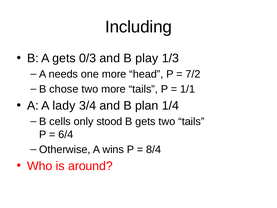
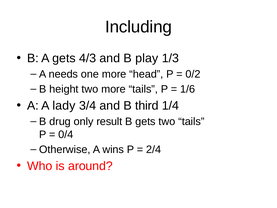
0/3: 0/3 -> 4/3
7/2: 7/2 -> 0/2
chose: chose -> height
1/1: 1/1 -> 1/6
plan: plan -> third
cells: cells -> drug
stood: stood -> result
6/4: 6/4 -> 0/4
8/4: 8/4 -> 2/4
